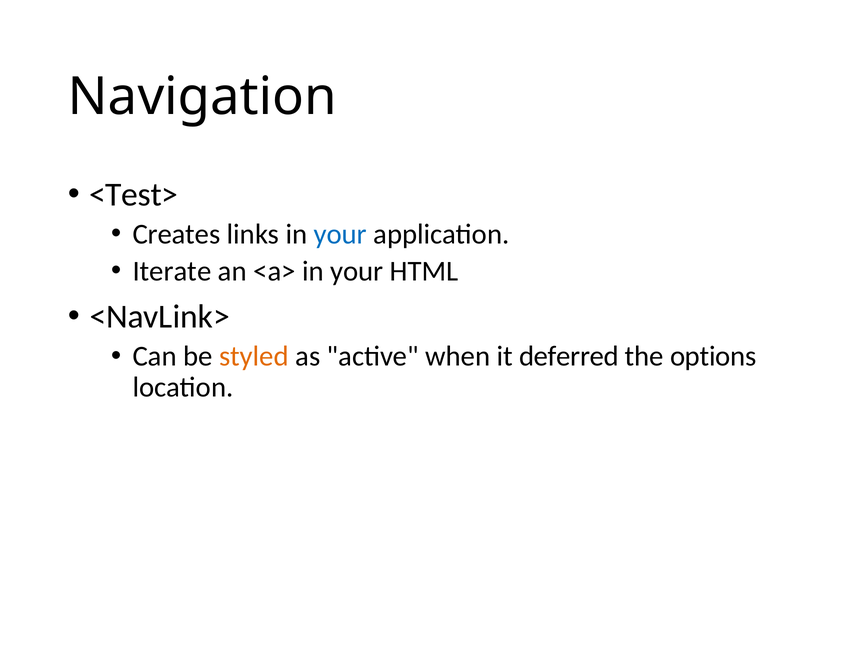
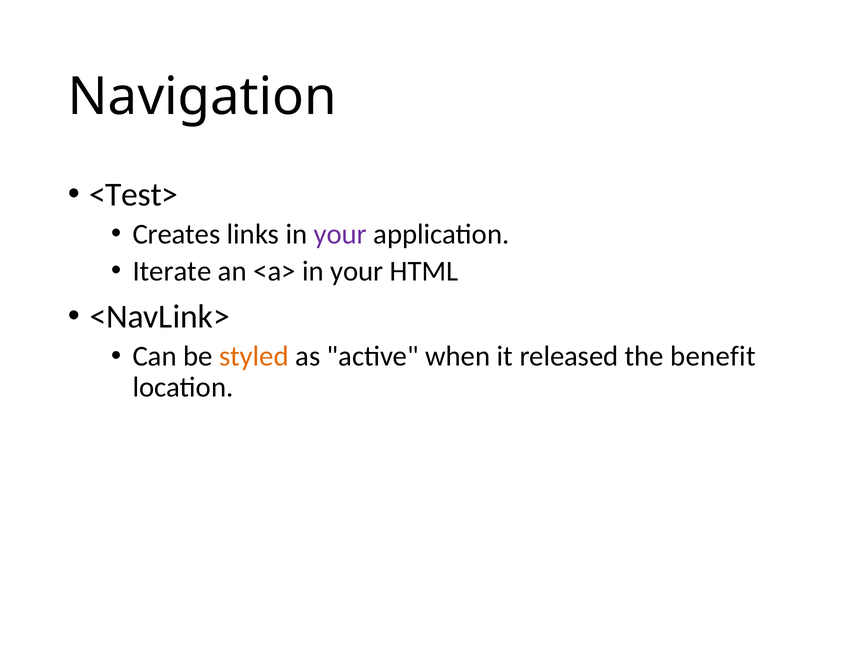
your at (340, 234) colour: blue -> purple
deferred: deferred -> released
options: options -> benefit
